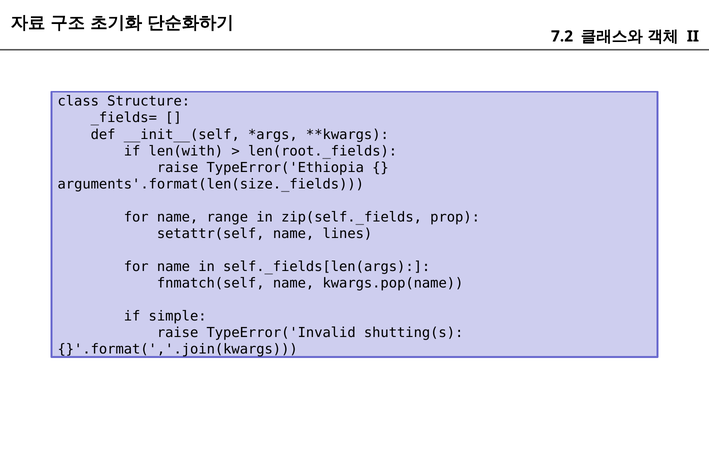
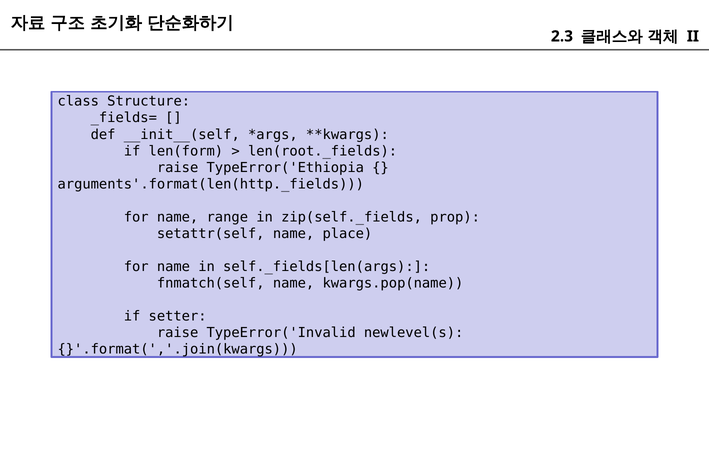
7.2: 7.2 -> 2.3
len(with: len(with -> len(form
arguments'.format(len(size._fields: arguments'.format(len(size._fields -> arguments'.format(len(http._fields
lines: lines -> place
simple: simple -> setter
shutting(s: shutting(s -> newlevel(s
